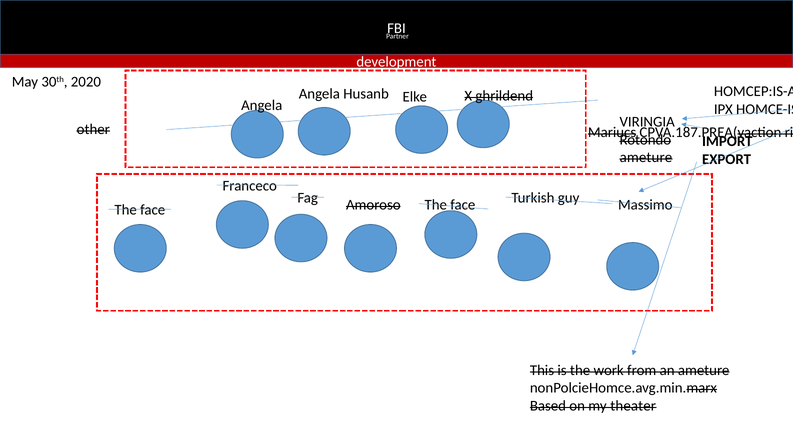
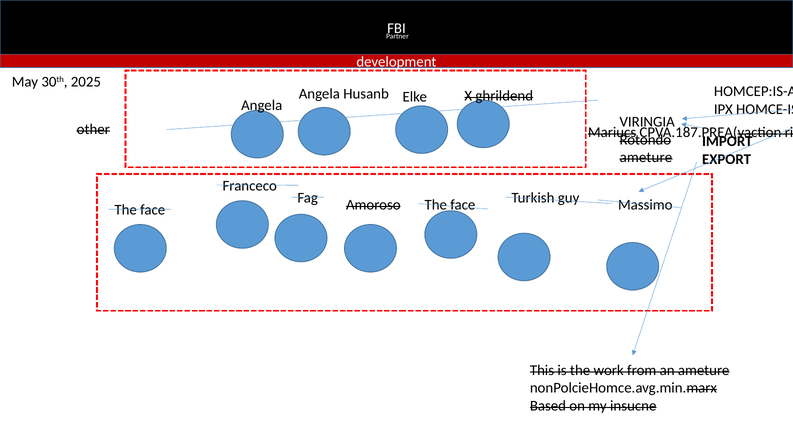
2020: 2020 -> 2025
theater: theater -> insucne
